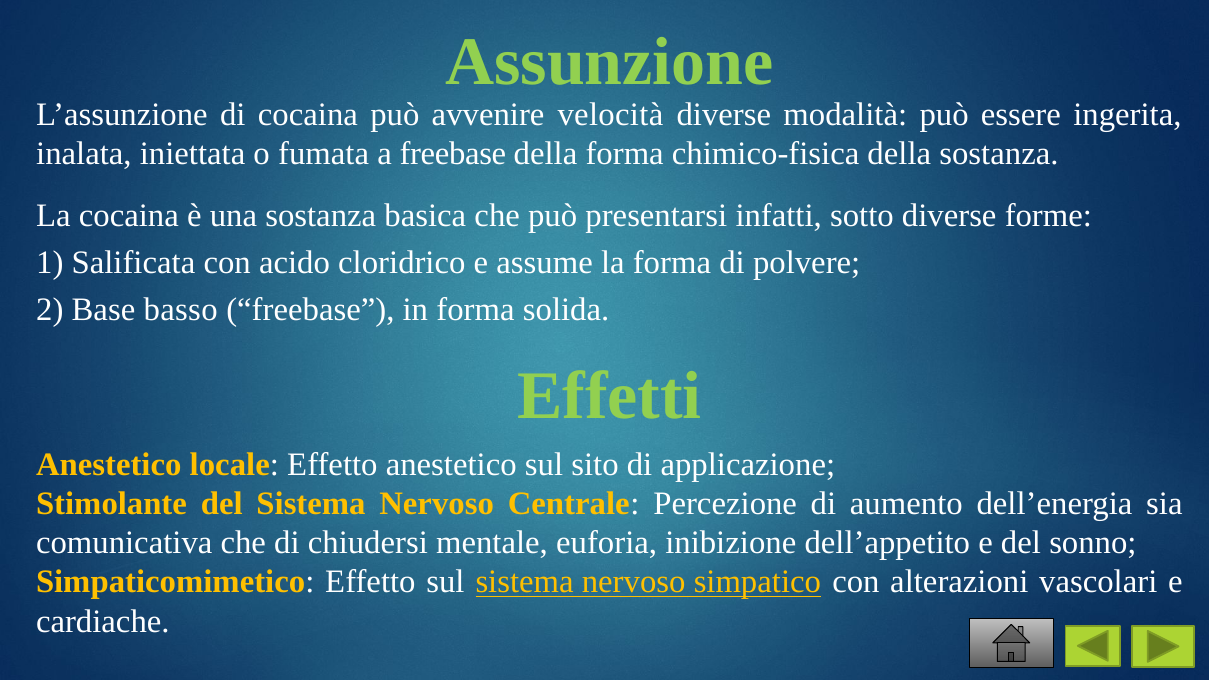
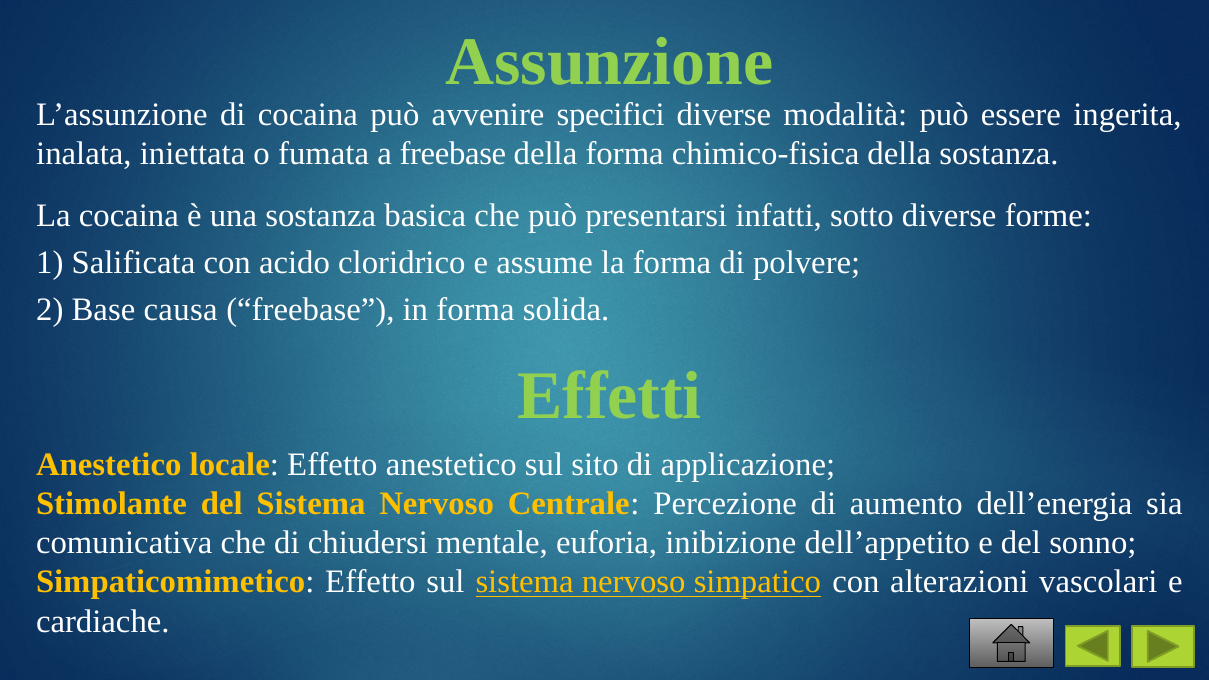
velocità: velocità -> specifici
basso: basso -> causa
